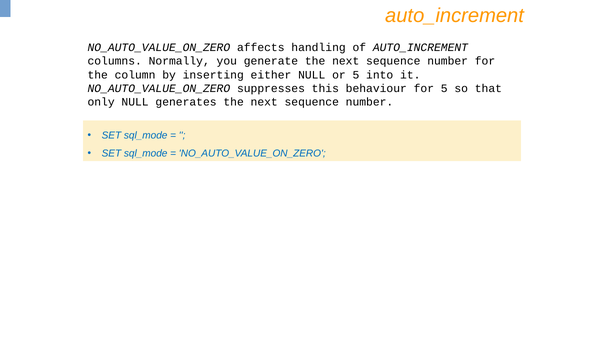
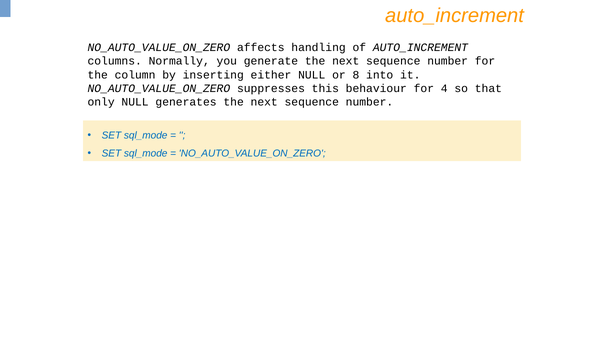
or 5: 5 -> 8
for 5: 5 -> 4
